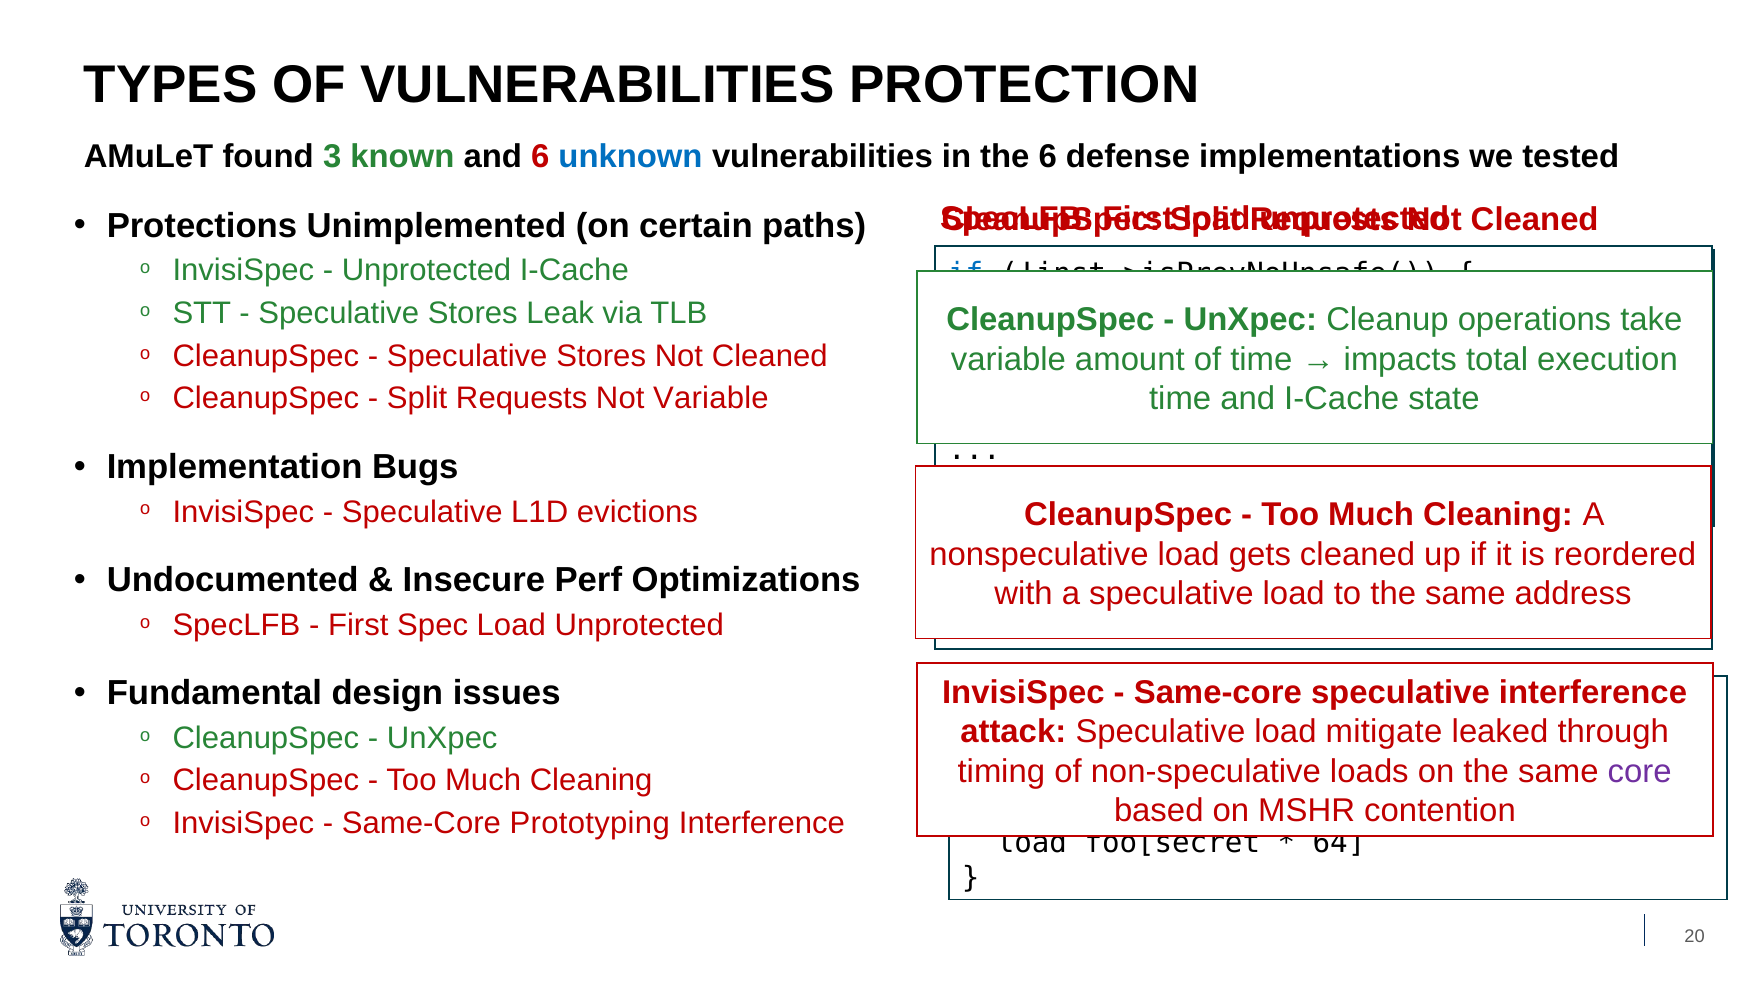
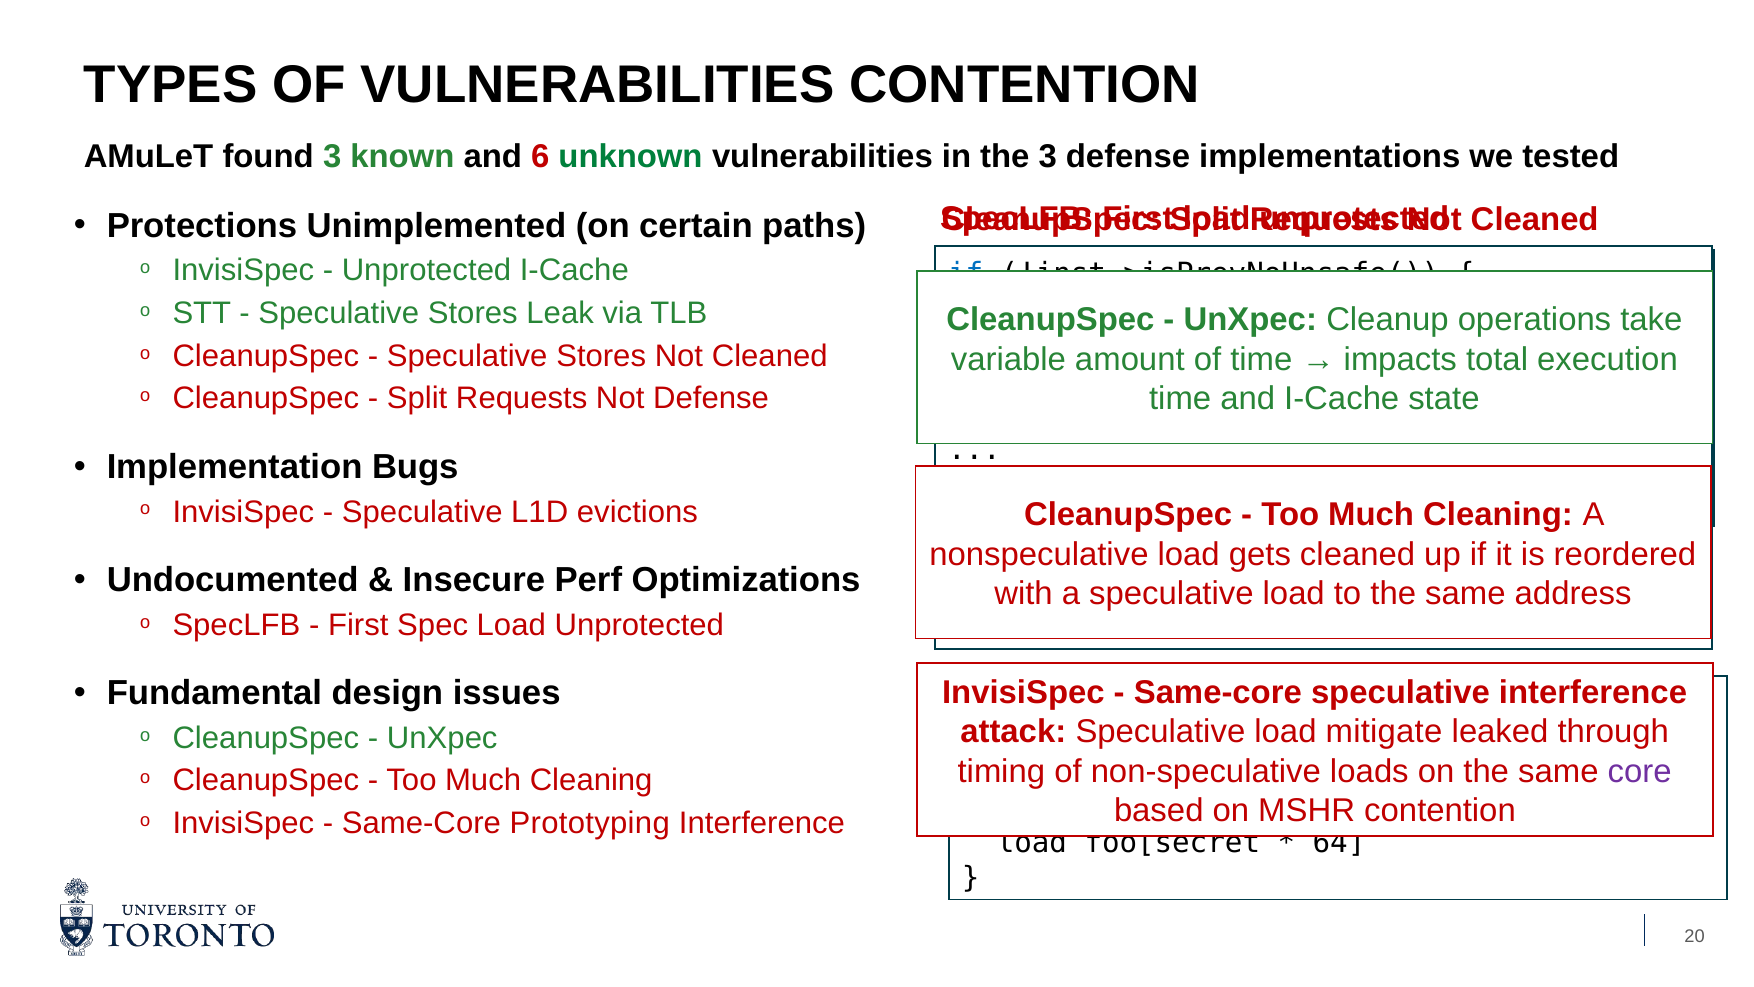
VULNERABILITIES PROTECTION: PROTECTION -> CONTENTION
unknown colour: blue -> green
the 6: 6 -> 3
Not Variable: Variable -> Defense
